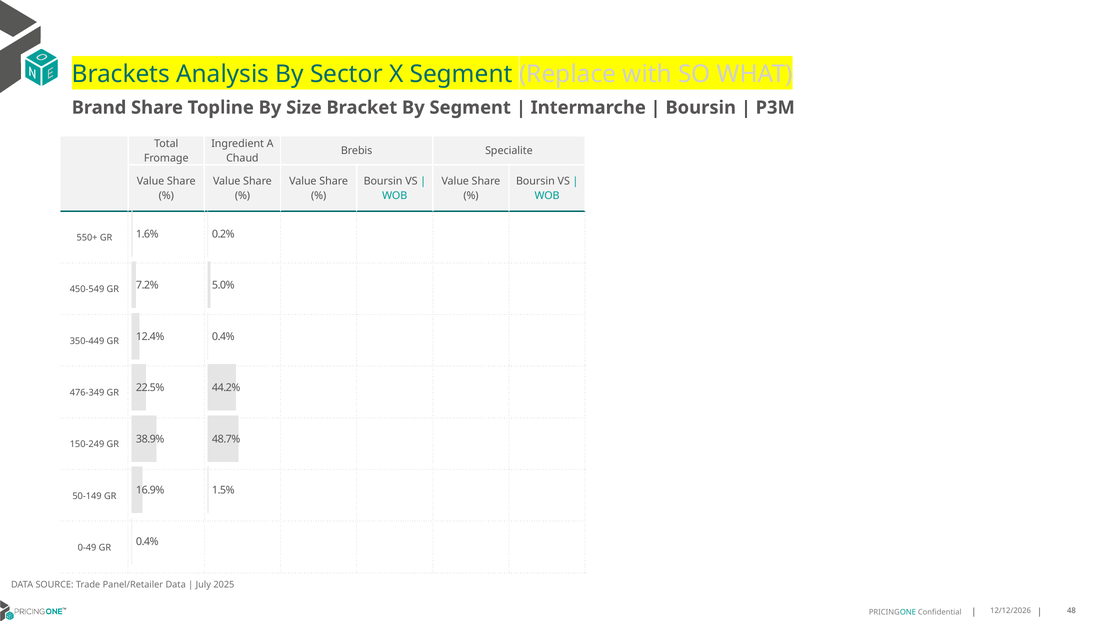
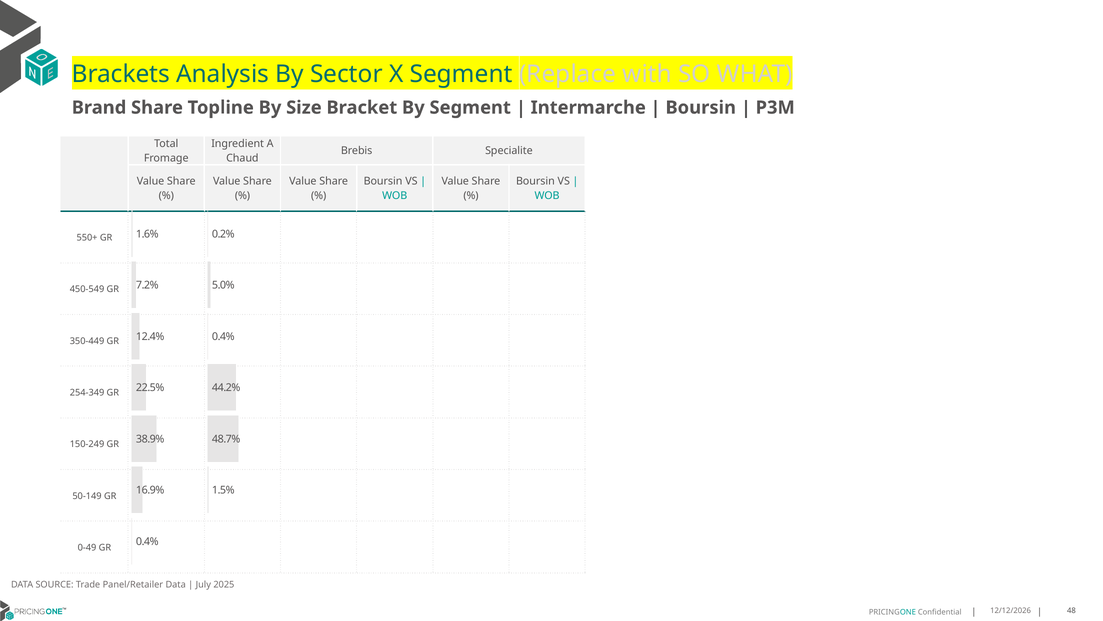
476-349: 476-349 -> 254-349
